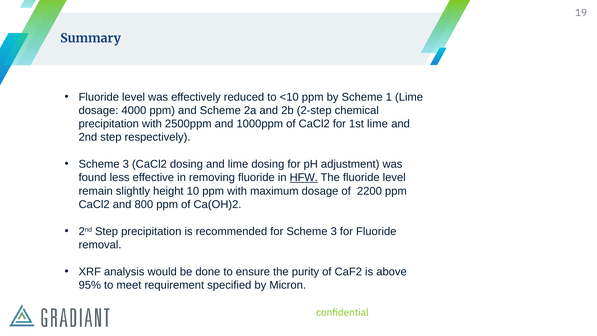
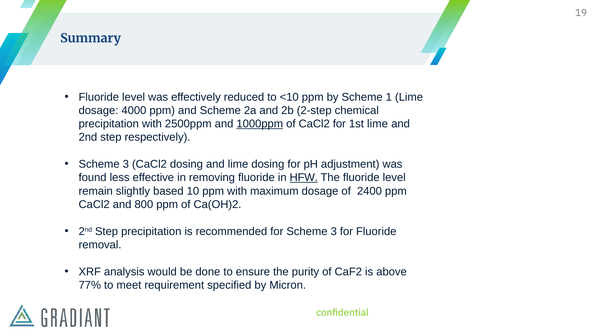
1000ppm underline: none -> present
height: height -> based
2200: 2200 -> 2400
95%: 95% -> 77%
